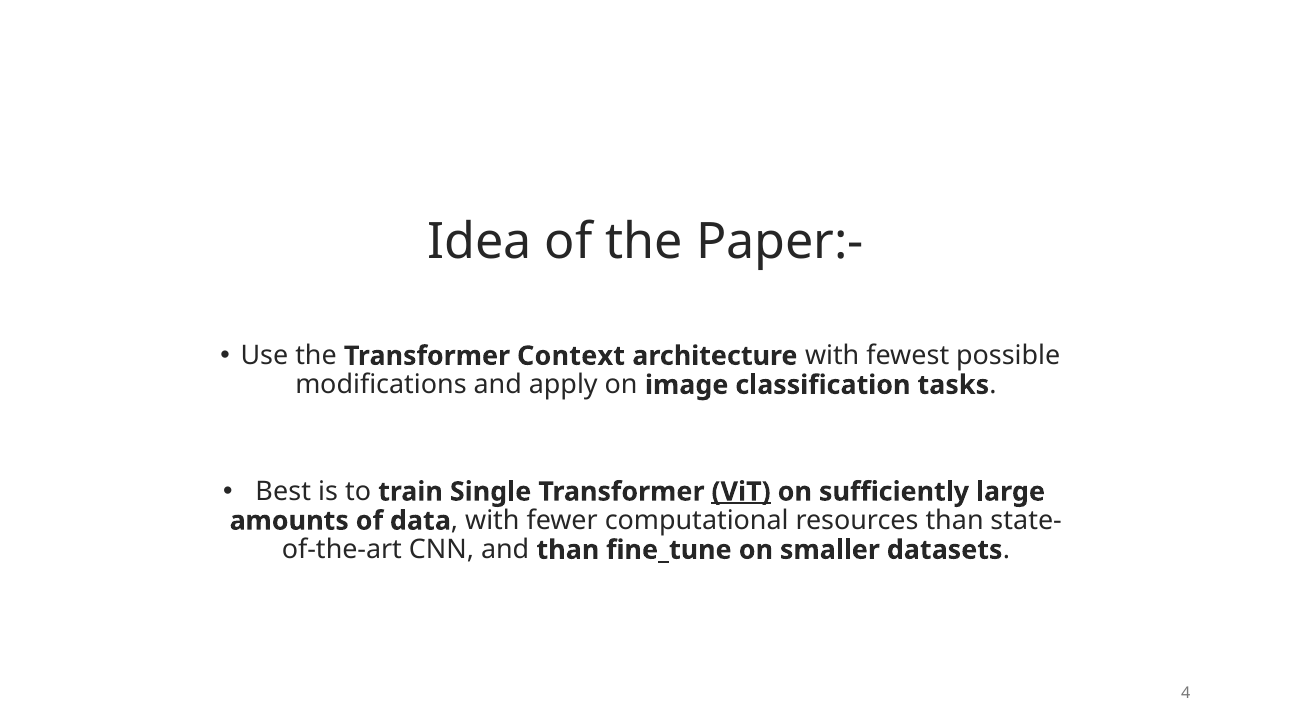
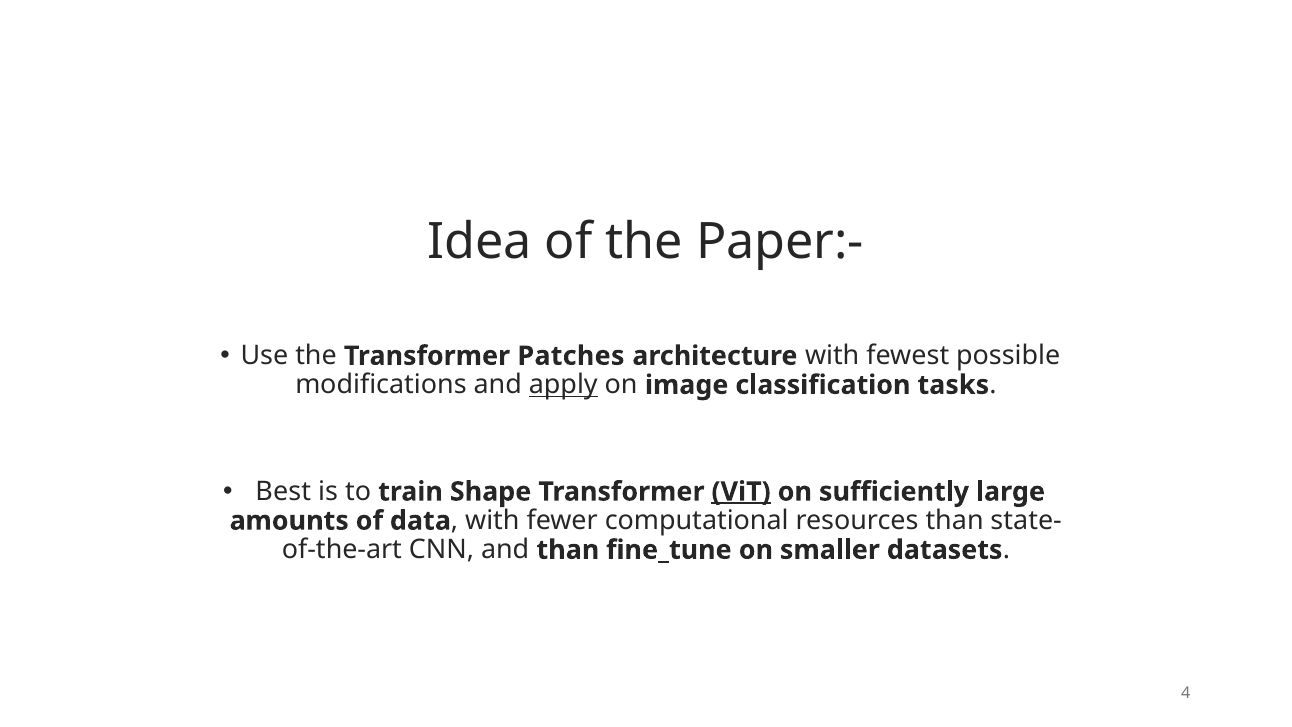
Context: Context -> Patches
apply underline: none -> present
Single: Single -> Shape
